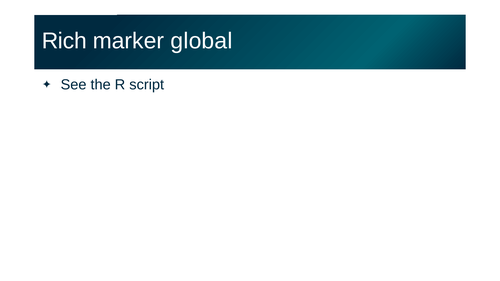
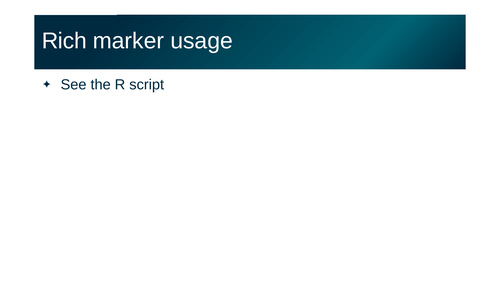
global: global -> usage
